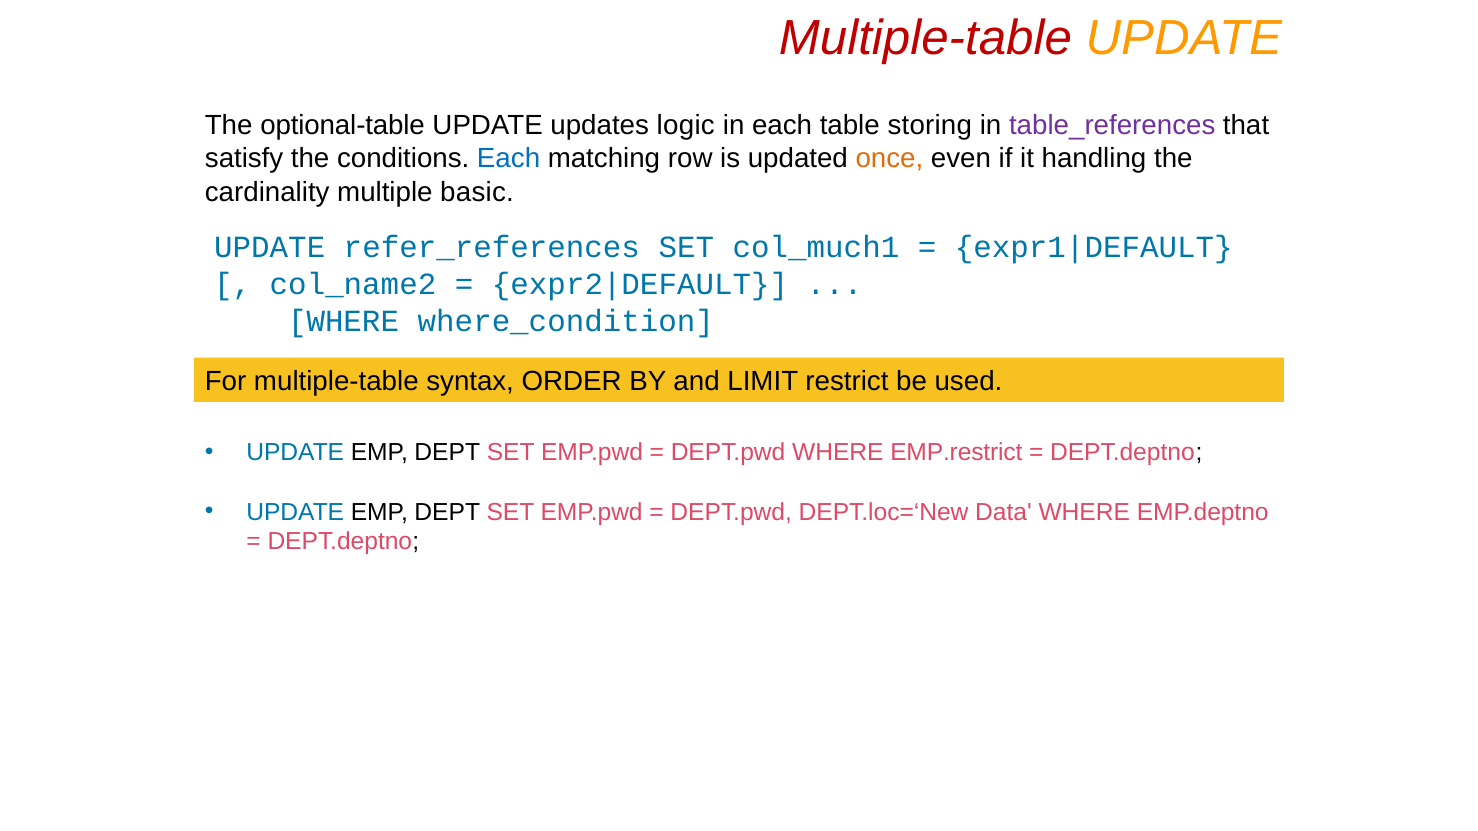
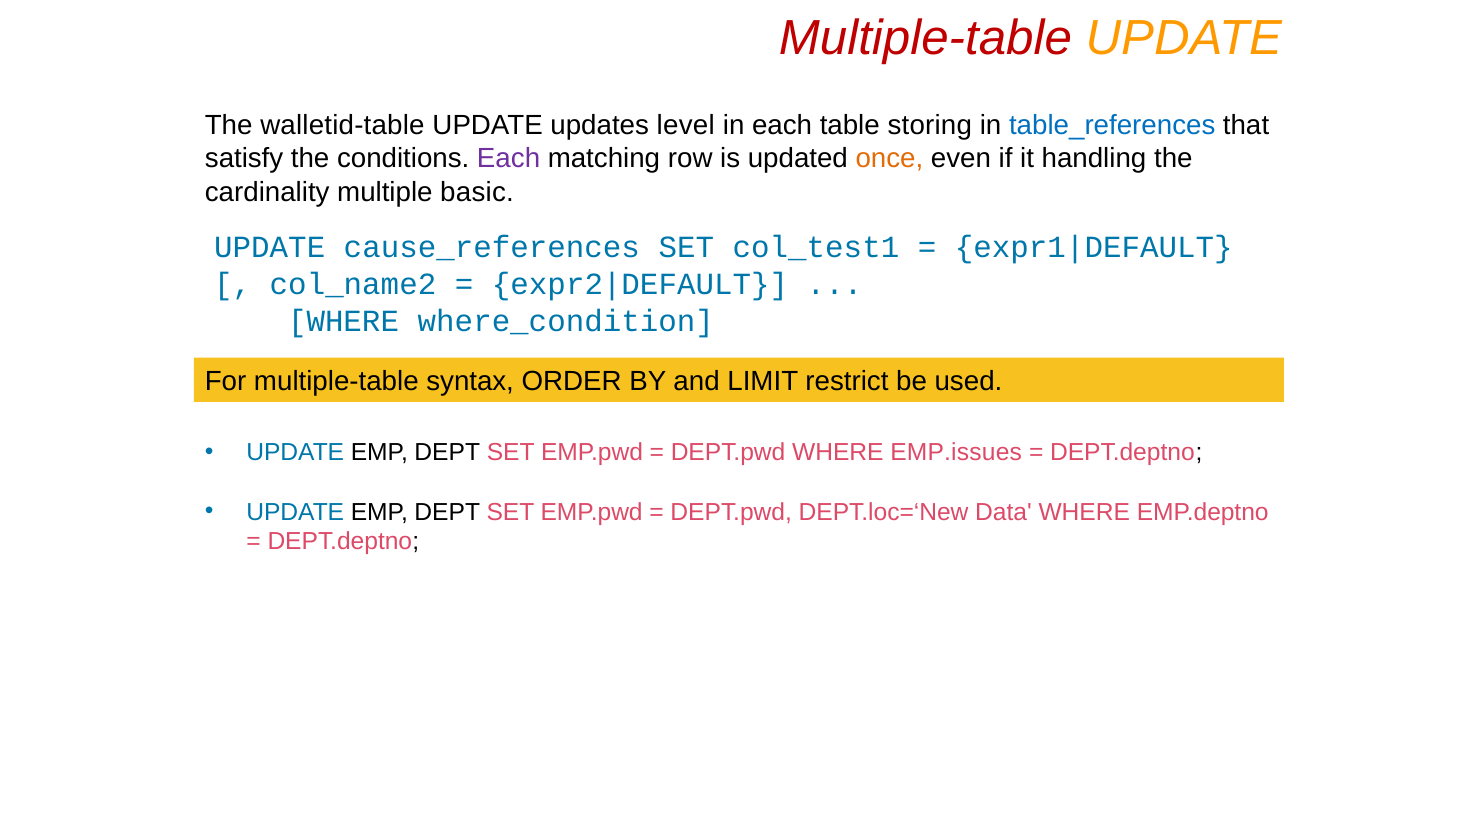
optional-table: optional-table -> walletid-table
logic: logic -> level
table_references colour: purple -> blue
Each at (509, 159) colour: blue -> purple
refer_references: refer_references -> cause_references
col_much1: col_much1 -> col_test1
EMP.restrict: EMP.restrict -> EMP.issues
